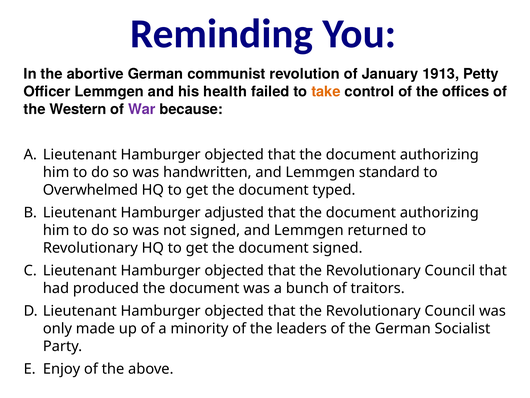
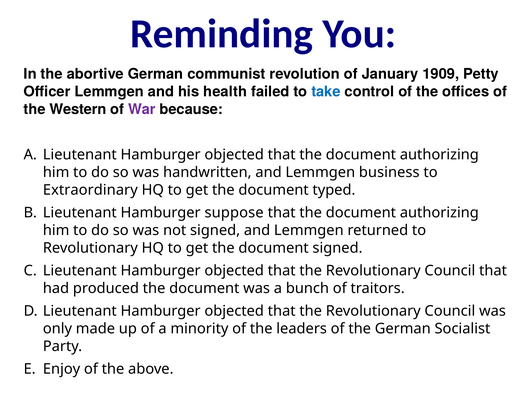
1913: 1913 -> 1909
take colour: orange -> blue
standard: standard -> business
Overwhelmed: Overwhelmed -> Extraordinary
adjusted: adjusted -> suppose
